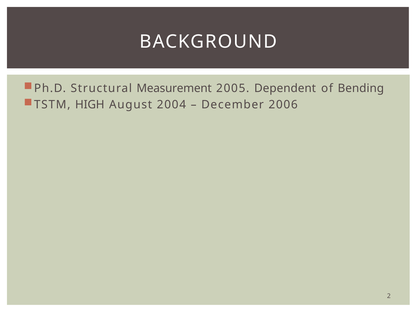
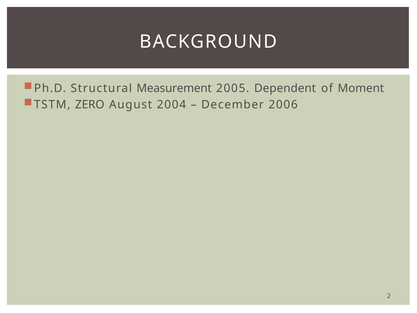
Bending: Bending -> Moment
HIGH: HIGH -> ZERO
